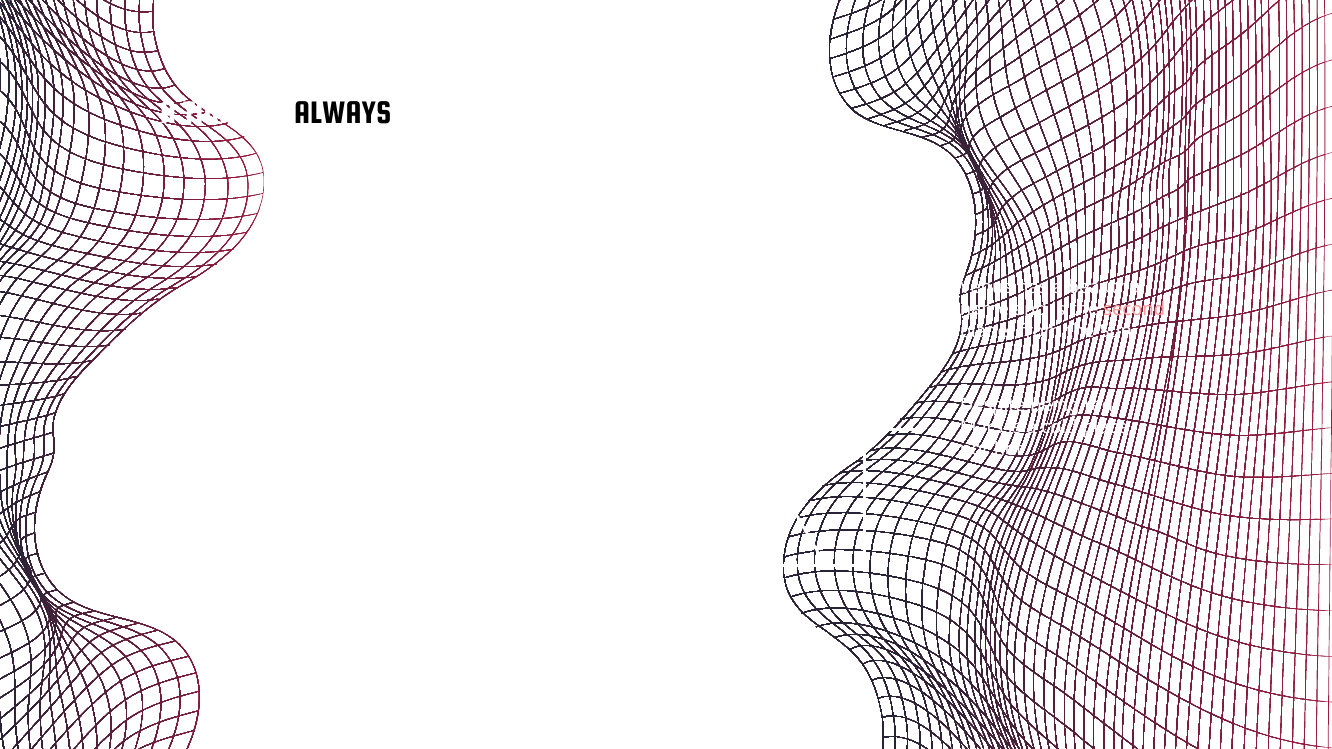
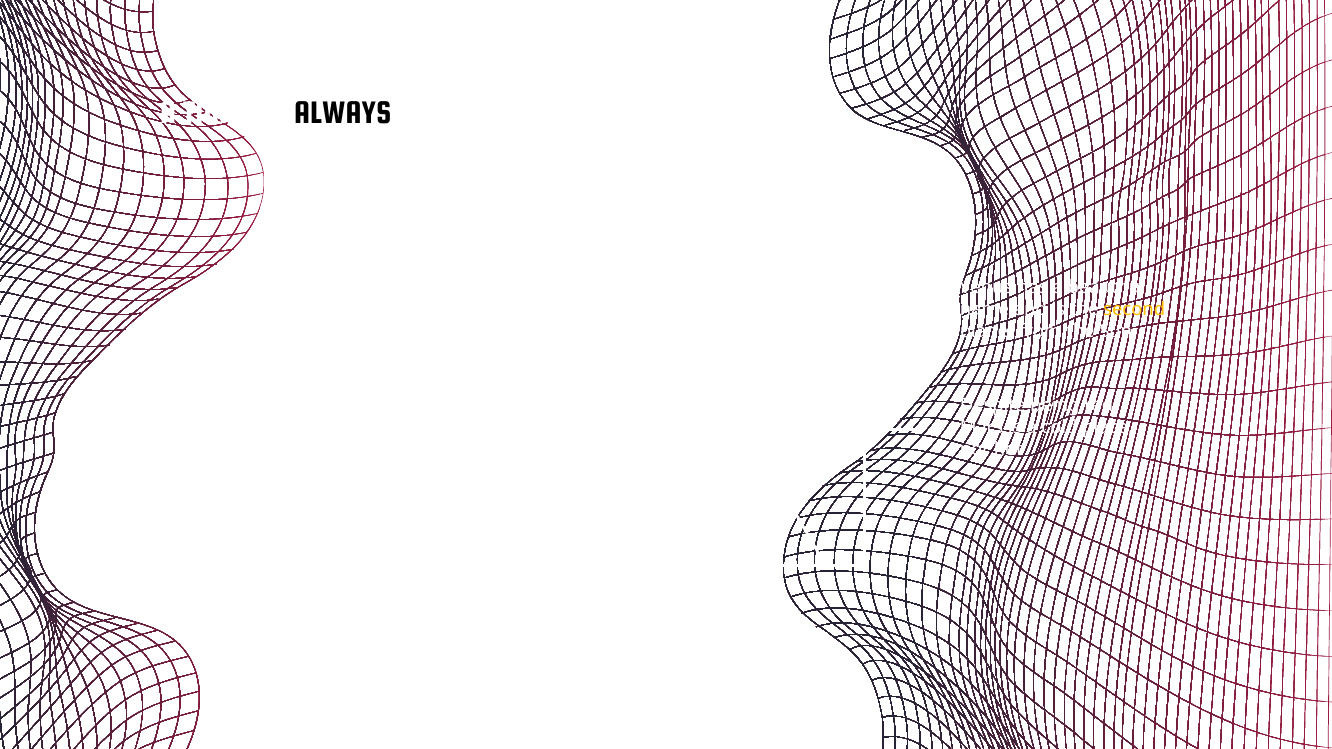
second colour: pink -> yellow
